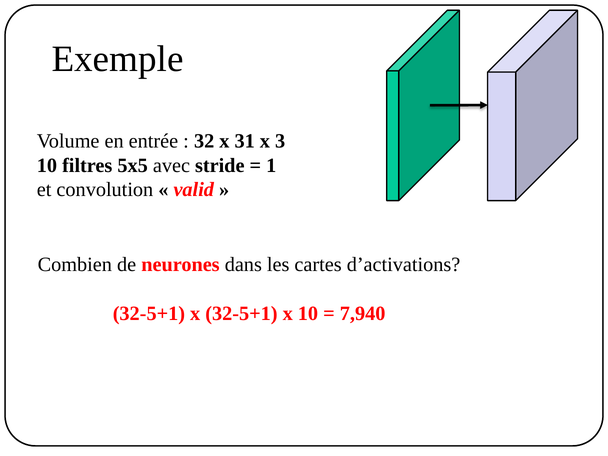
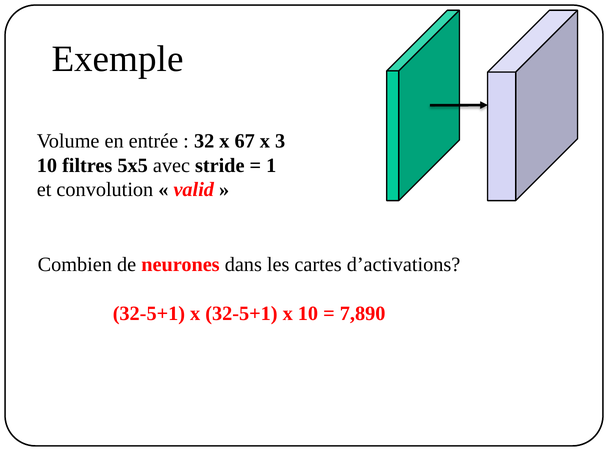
31: 31 -> 67
7,940: 7,940 -> 7,890
